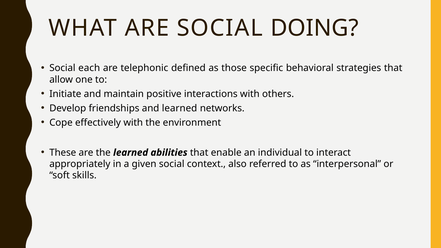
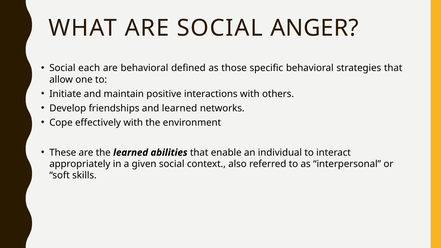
DOING: DOING -> ANGER
are telephonic: telephonic -> behavioral
